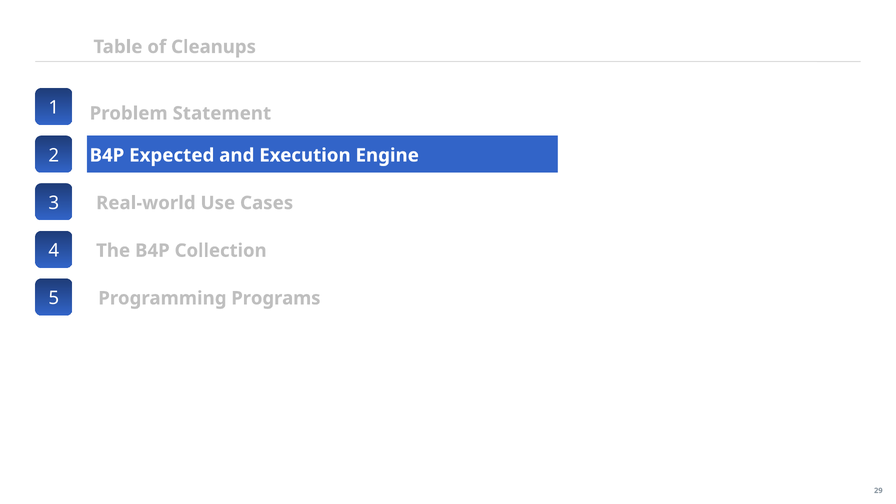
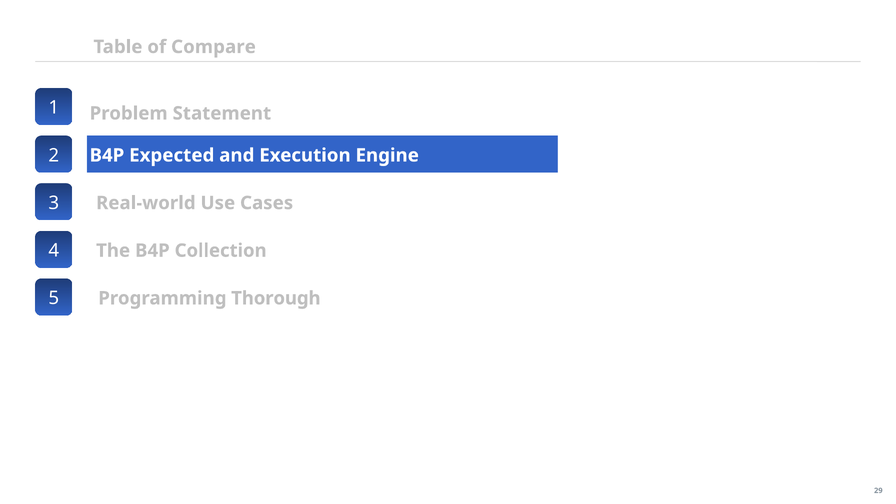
Cleanups: Cleanups -> Compare
Programs: Programs -> Thorough
